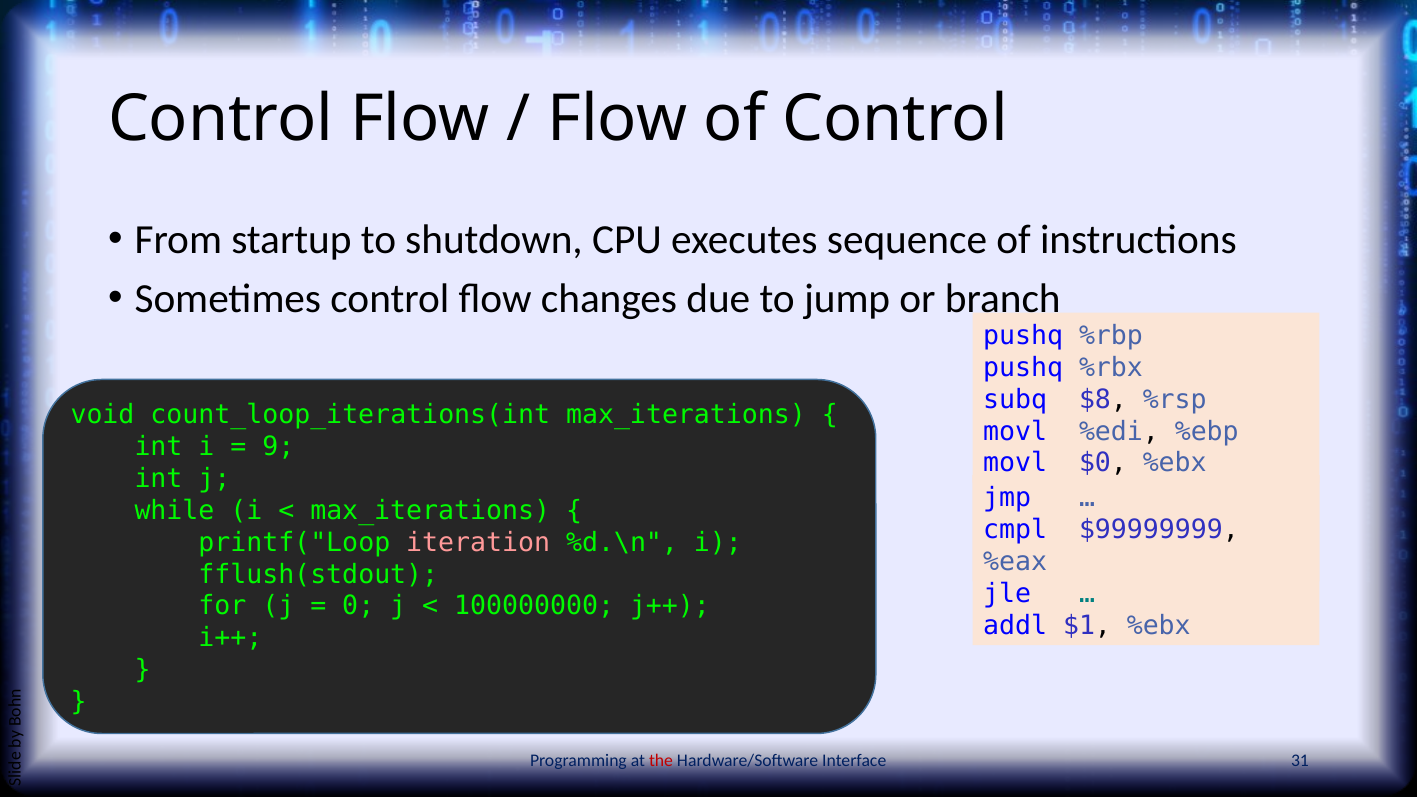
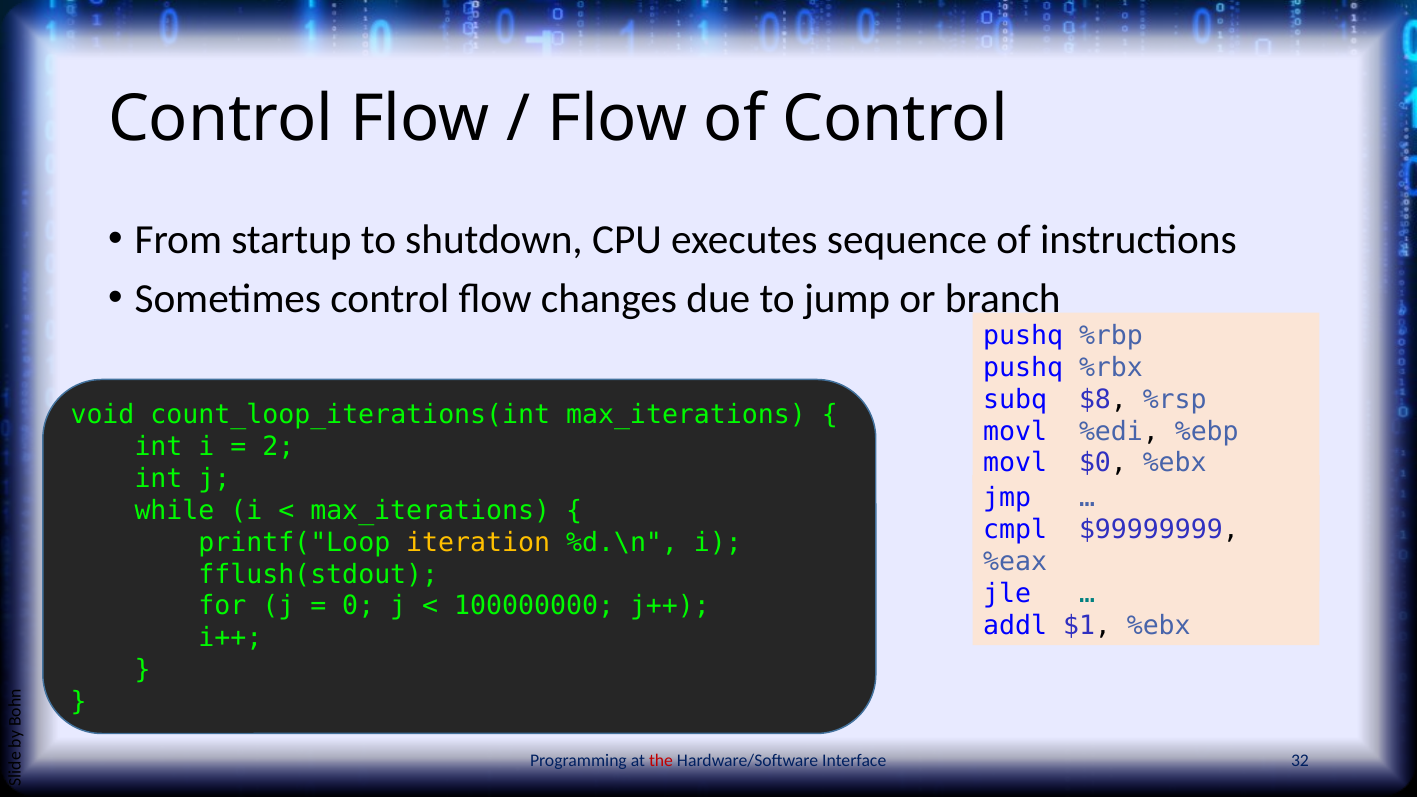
9: 9 -> 2
iteration colour: pink -> yellow
31: 31 -> 32
